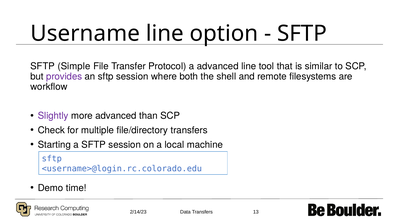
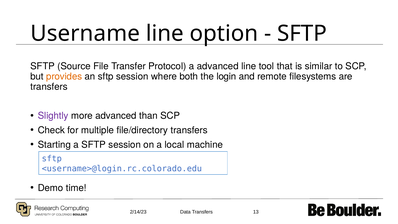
Simple: Simple -> Source
provides colour: purple -> orange
shell: shell -> login
workflow at (49, 87): workflow -> transfers
